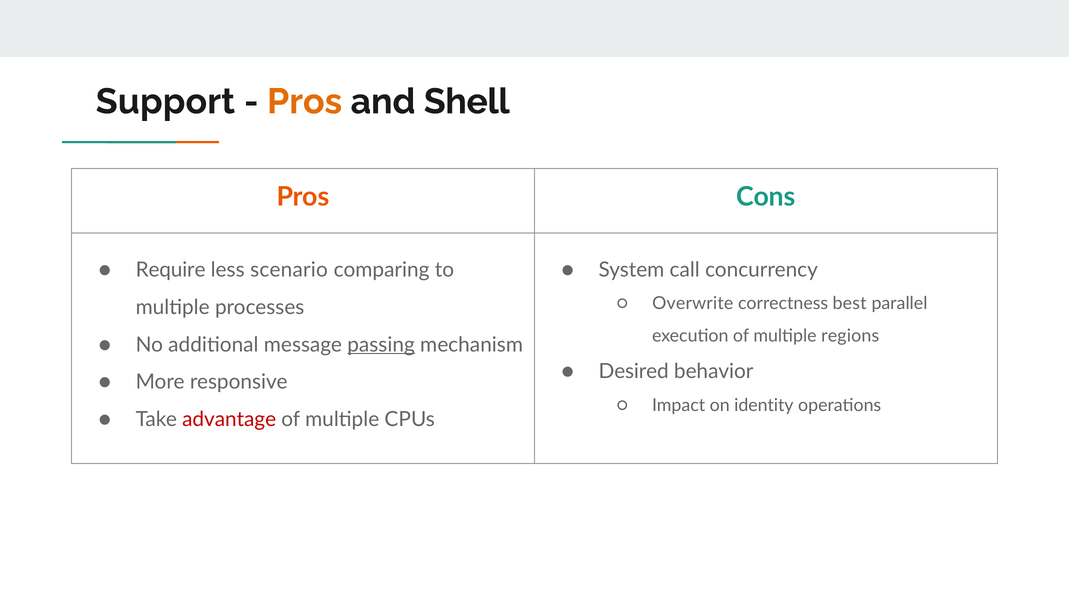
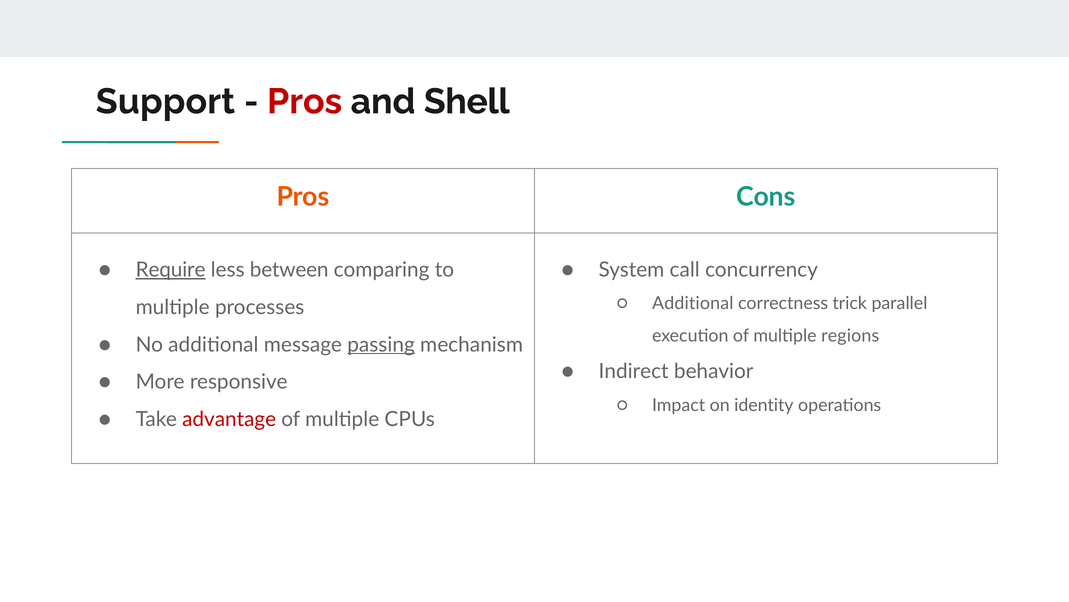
Pros at (305, 101) colour: orange -> red
Require underline: none -> present
scenario: scenario -> between
Overwrite at (693, 303): Overwrite -> Additional
best: best -> trick
Desired: Desired -> Indirect
